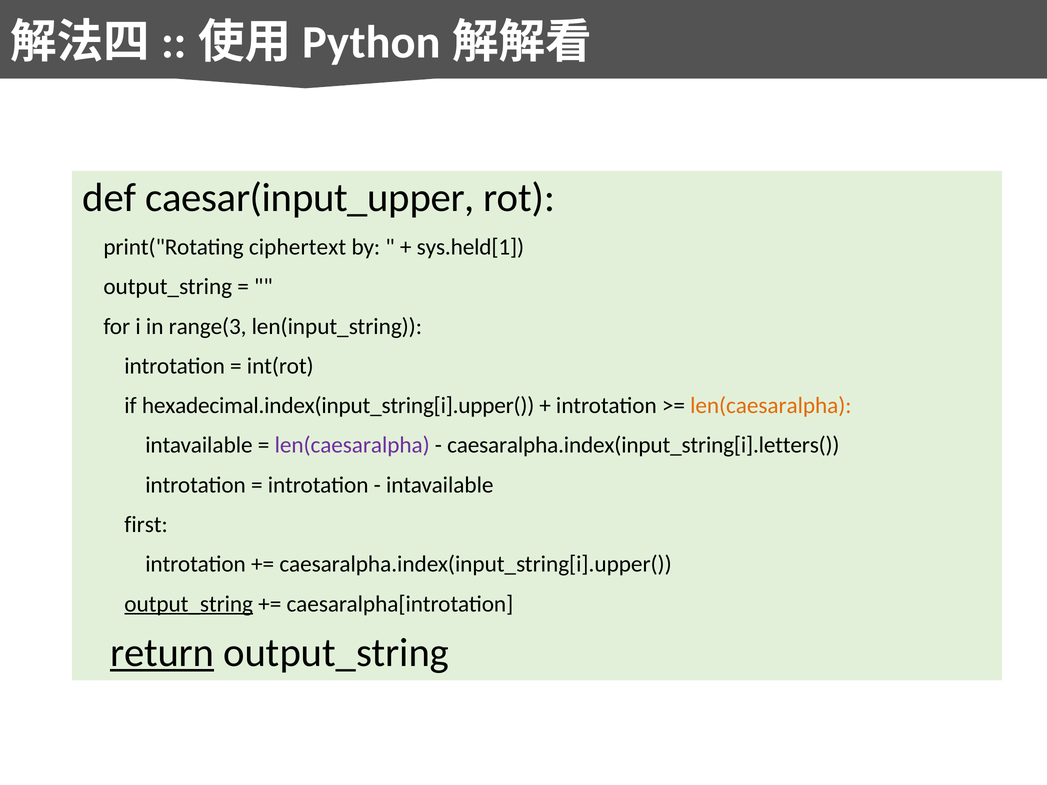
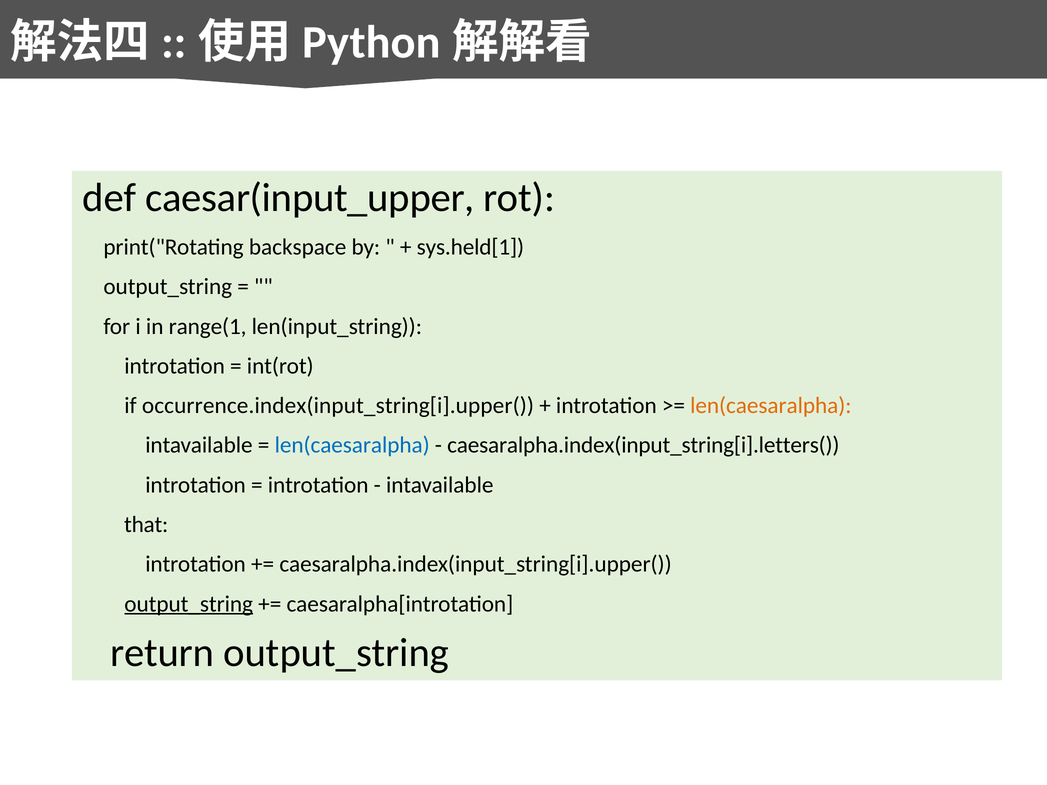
ciphertext: ciphertext -> backspace
range(3: range(3 -> range(1
hexadecimal.index(input_string[i].upper(: hexadecimal.index(input_string[i].upper( -> occurrence.index(input_string[i].upper(
len(caesaralpha at (352, 445) colour: purple -> blue
first: first -> that
return underline: present -> none
